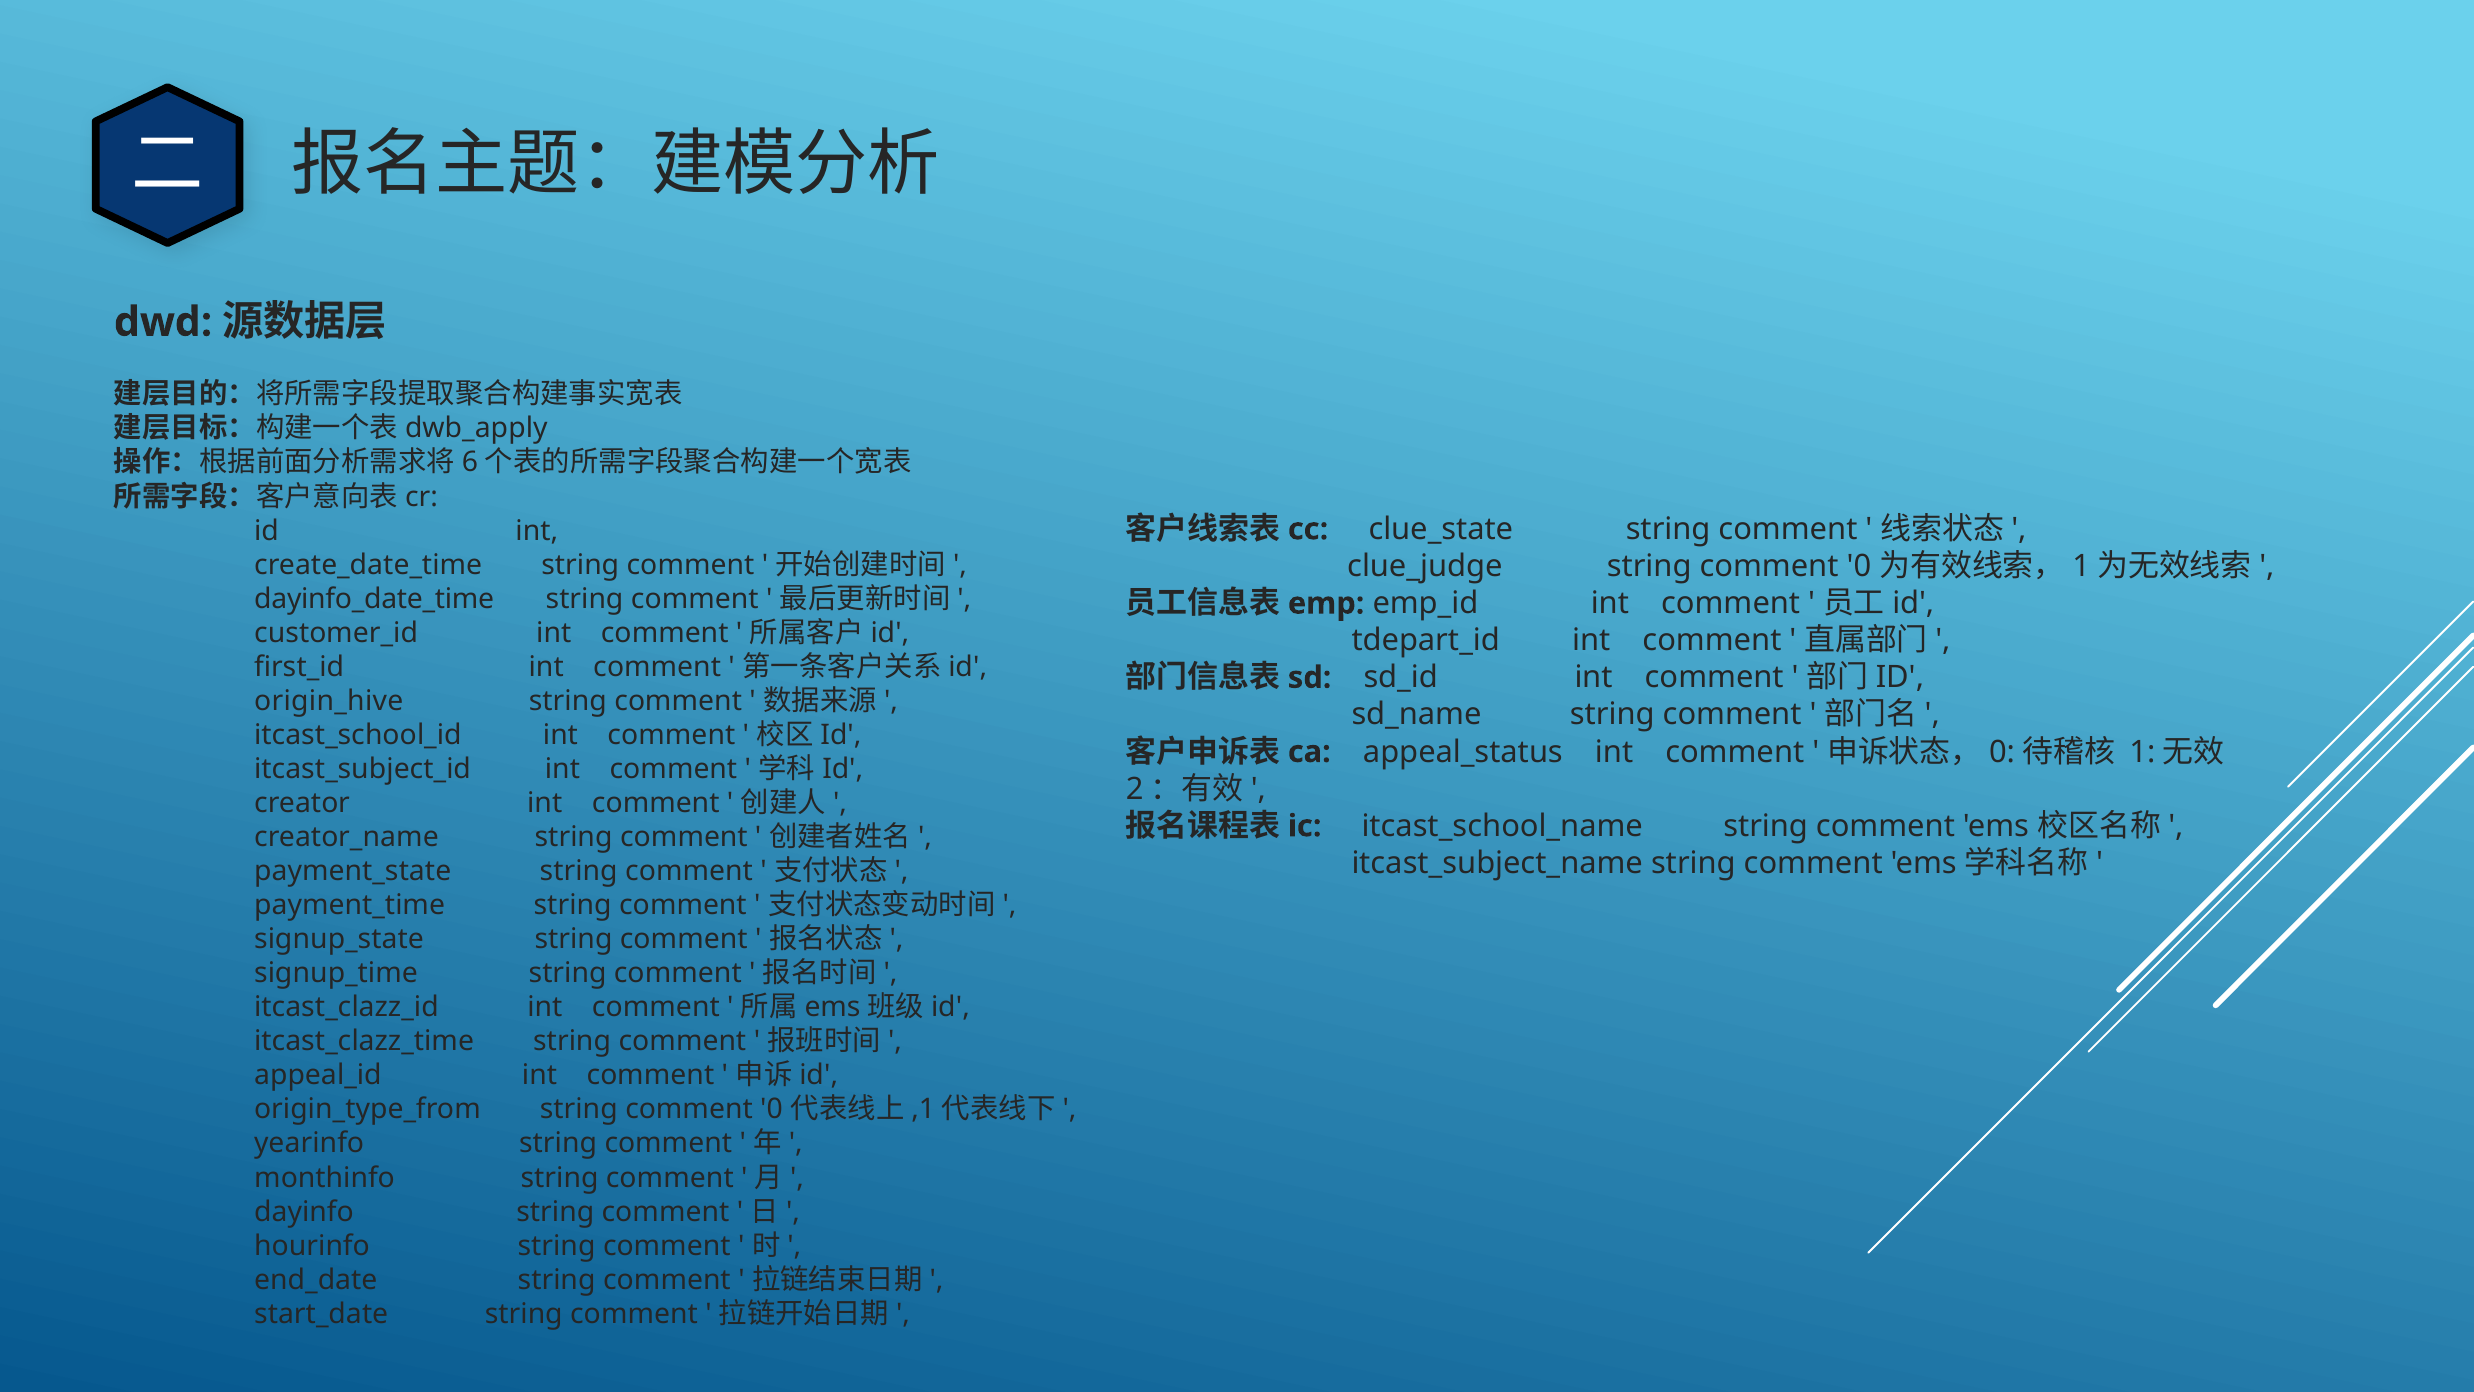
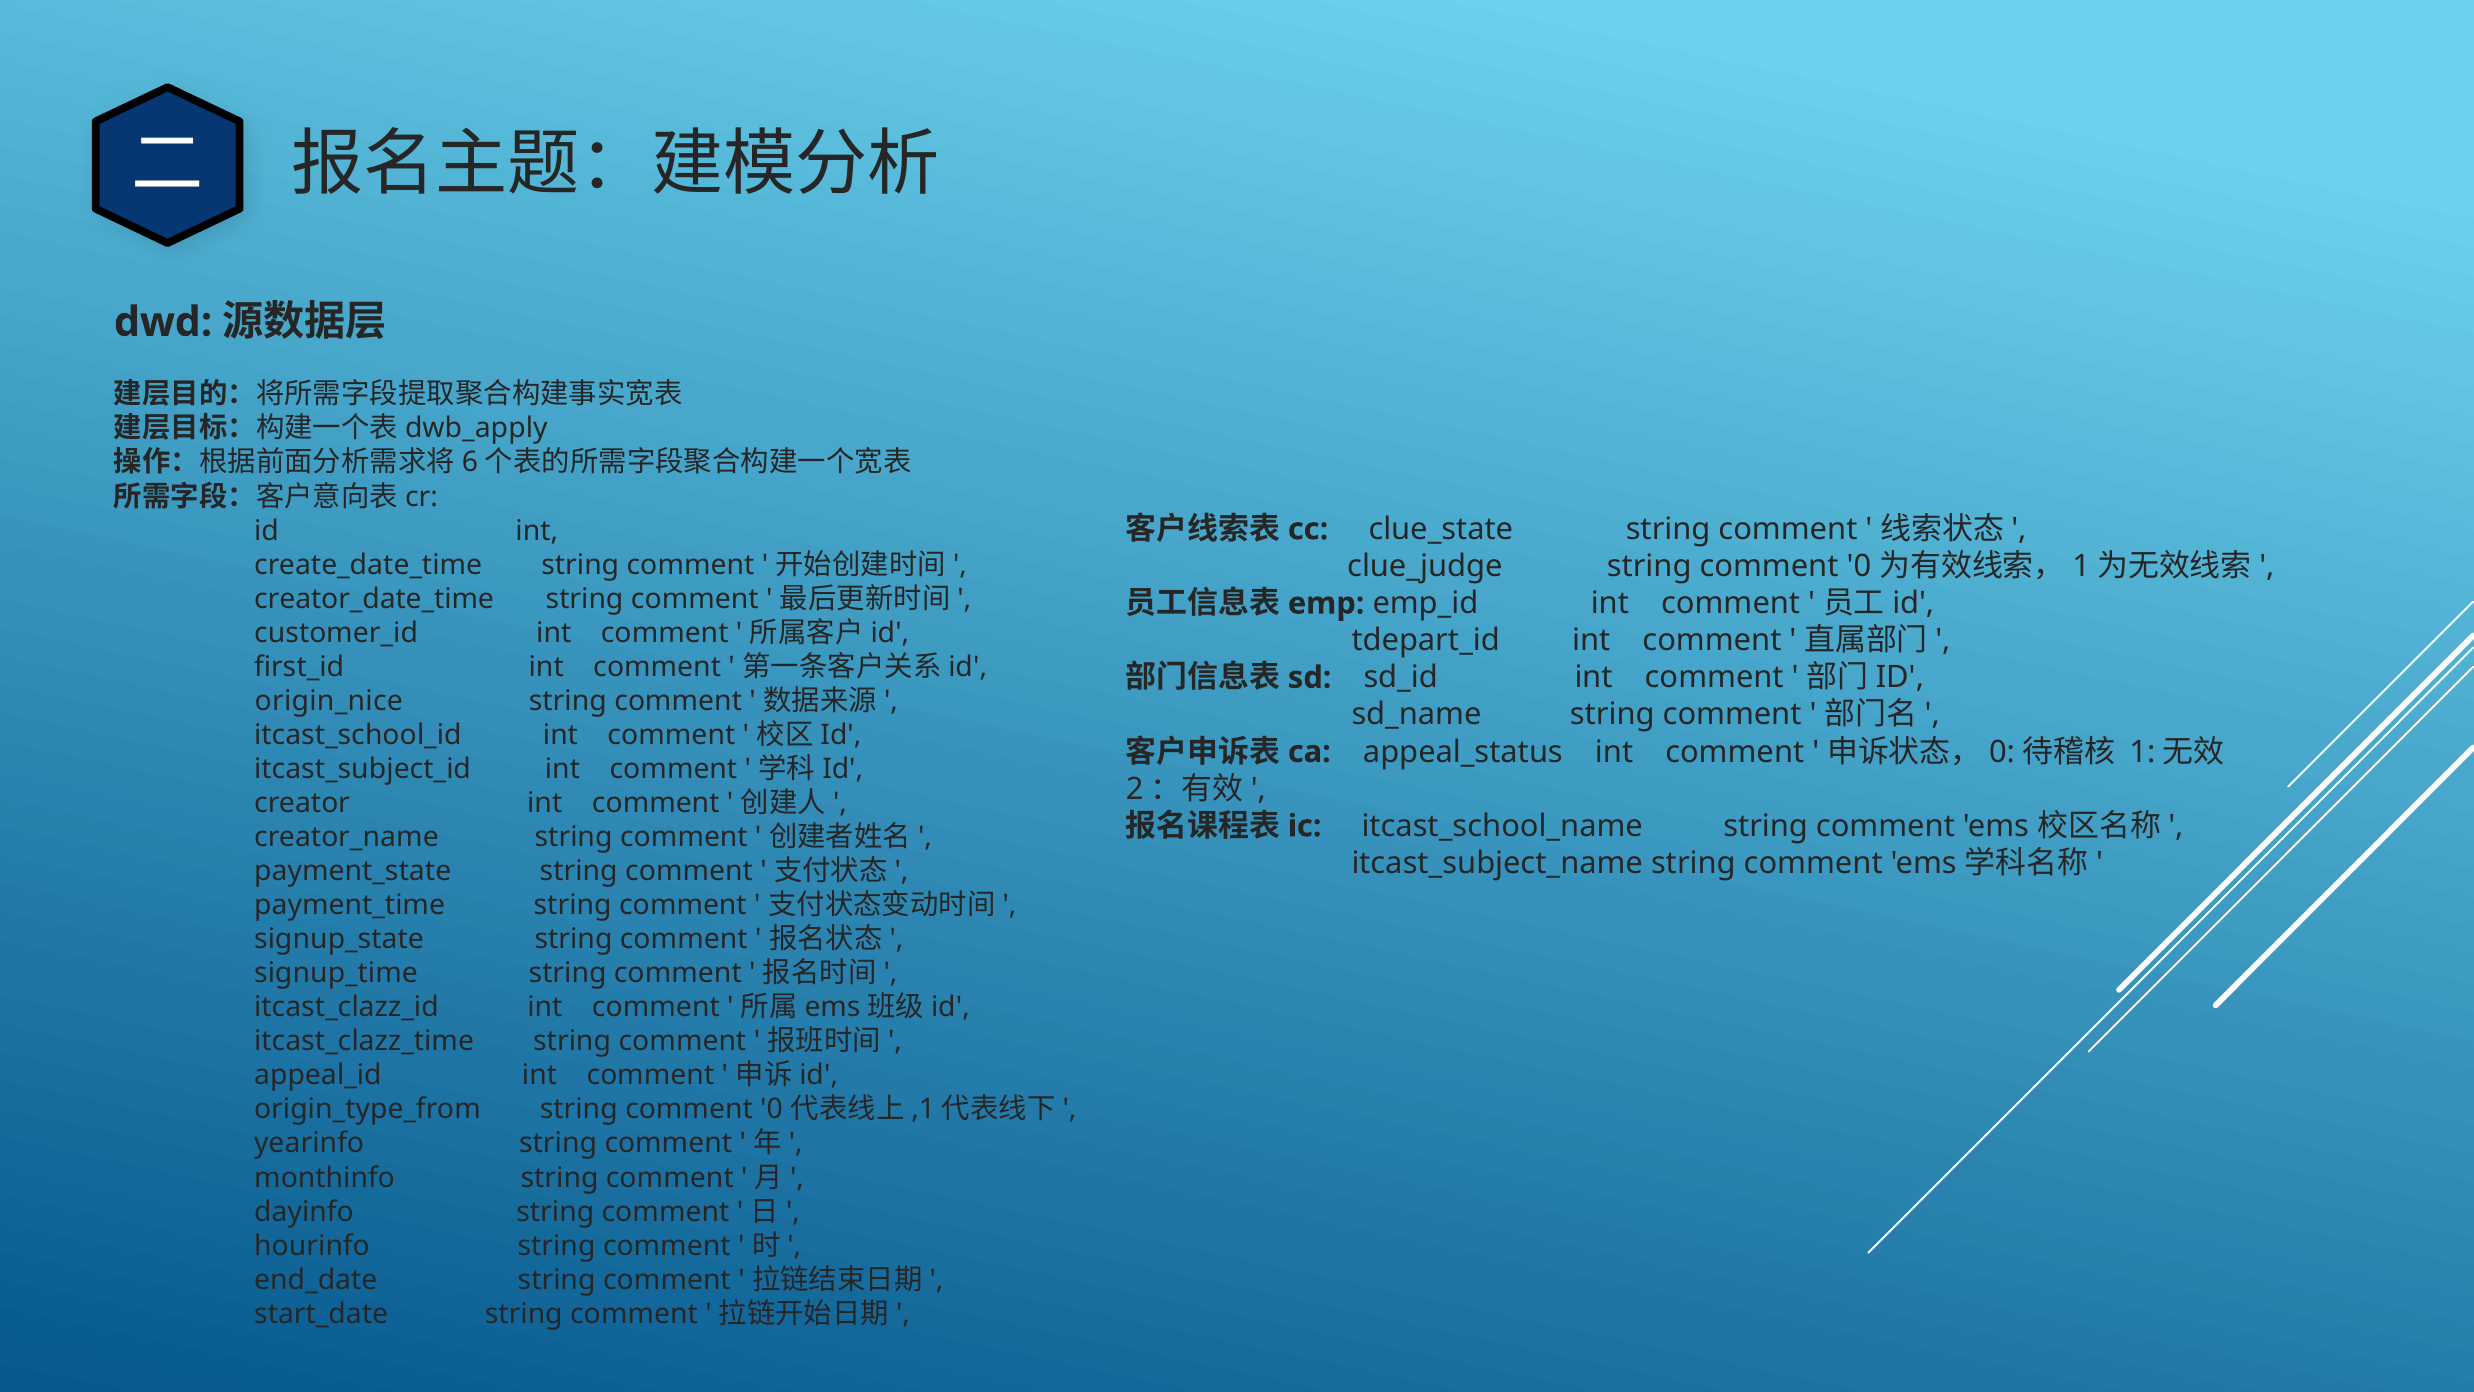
dayinfo_date_time: dayinfo_date_time -> creator_date_time
origin_hive: origin_hive -> origin_nice
